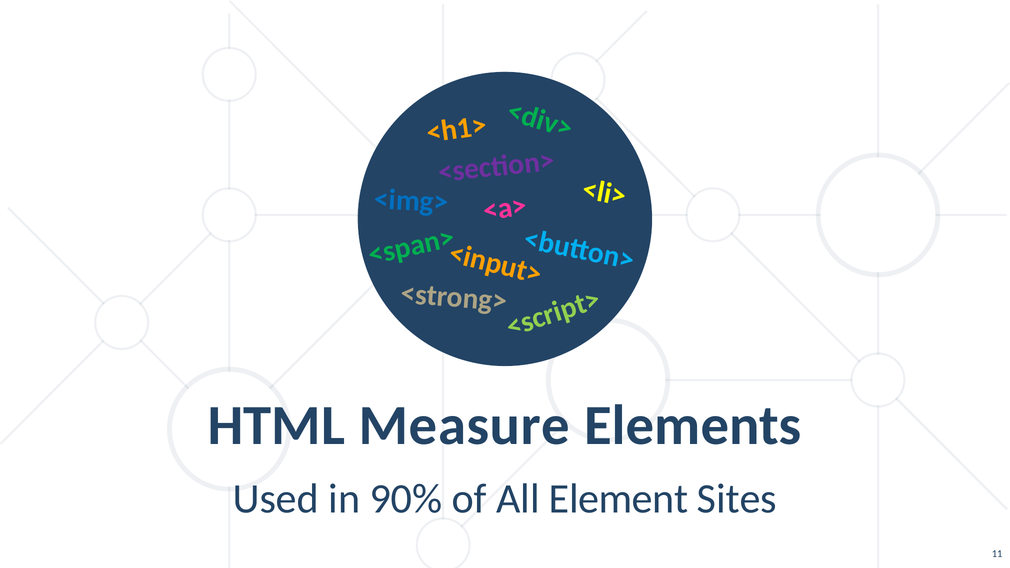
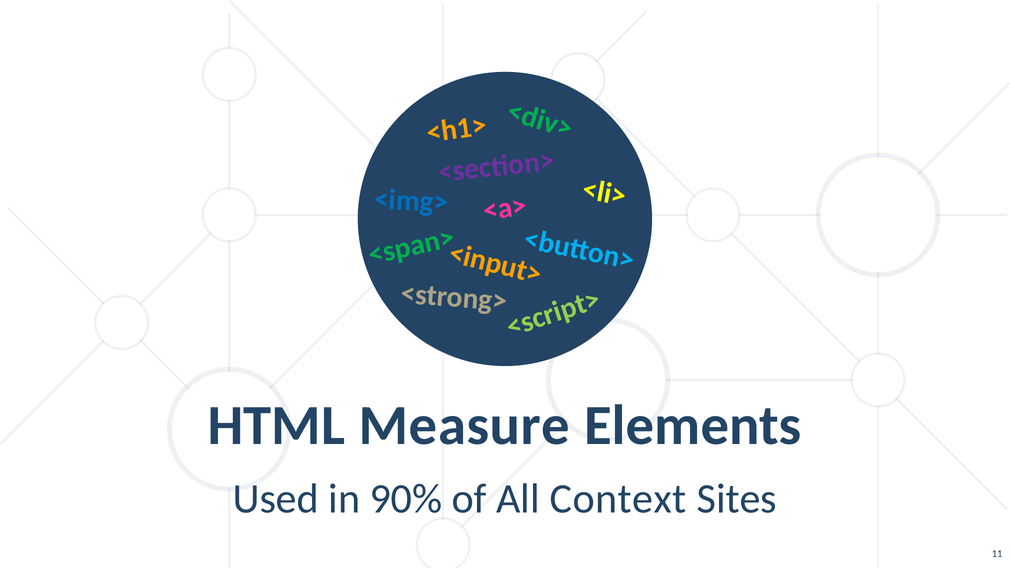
Element: Element -> Context
